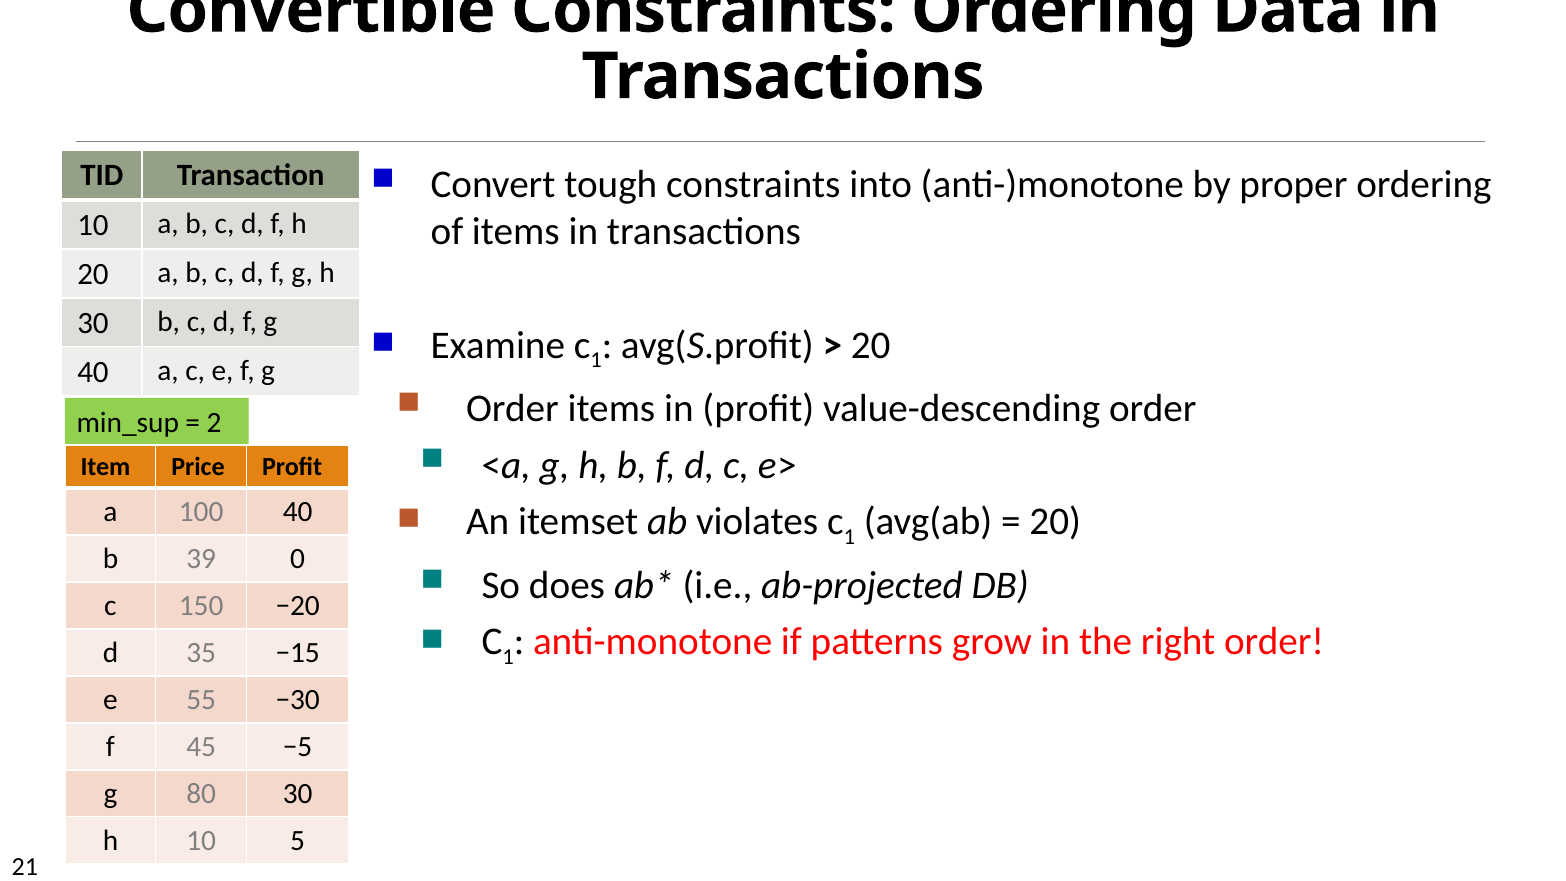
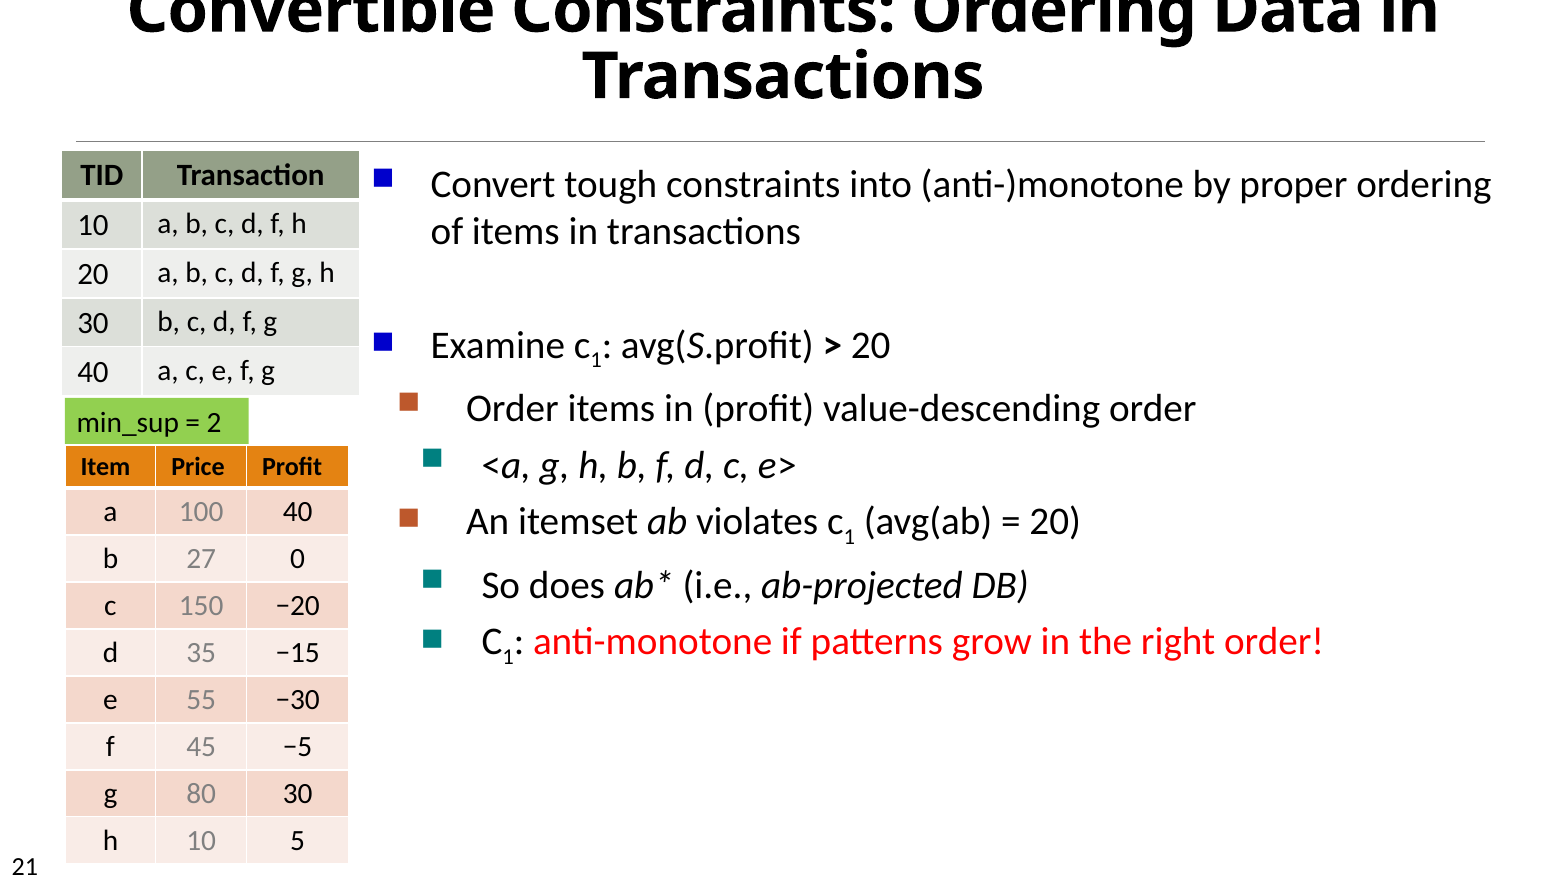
39: 39 -> 27
